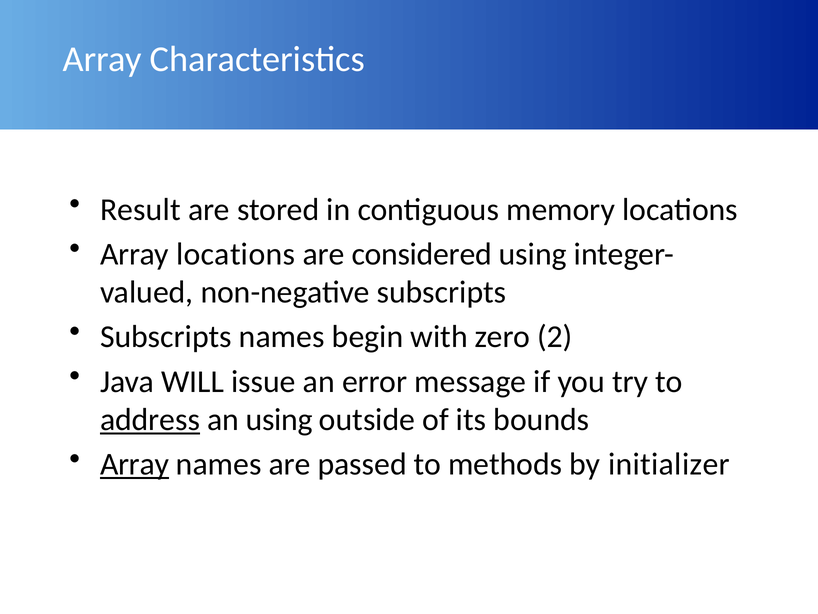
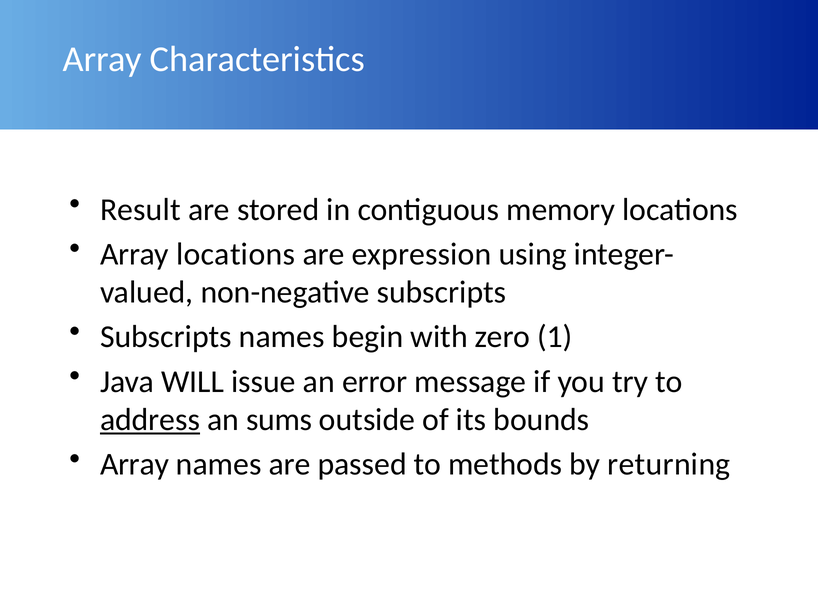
considered: considered -> expression
2: 2 -> 1
an using: using -> sums
Array at (135, 464) underline: present -> none
initializer: initializer -> returning
